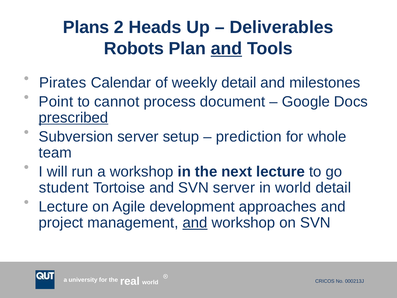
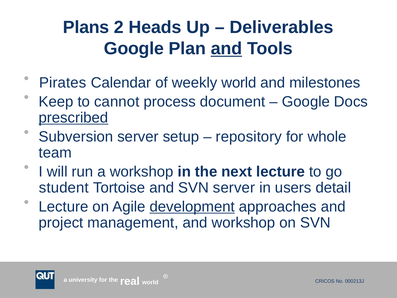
Robots at (134, 49): Robots -> Google
weekly detail: detail -> world
Point: Point -> Keep
prediction: prediction -> repository
in world: world -> users
development underline: none -> present
and at (195, 223) underline: present -> none
